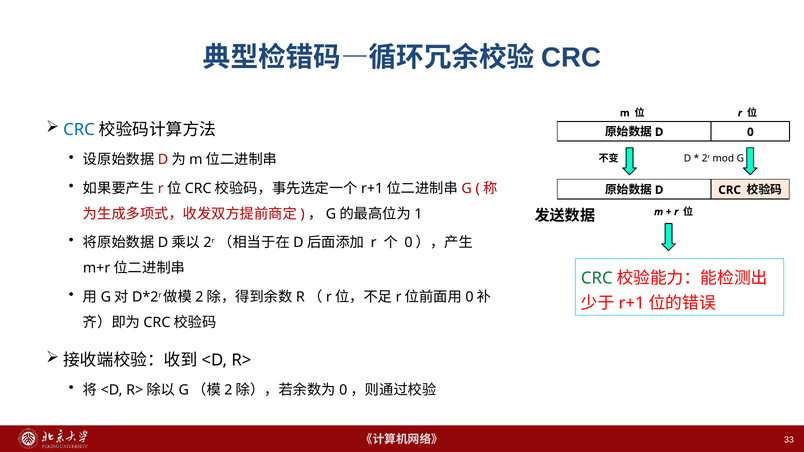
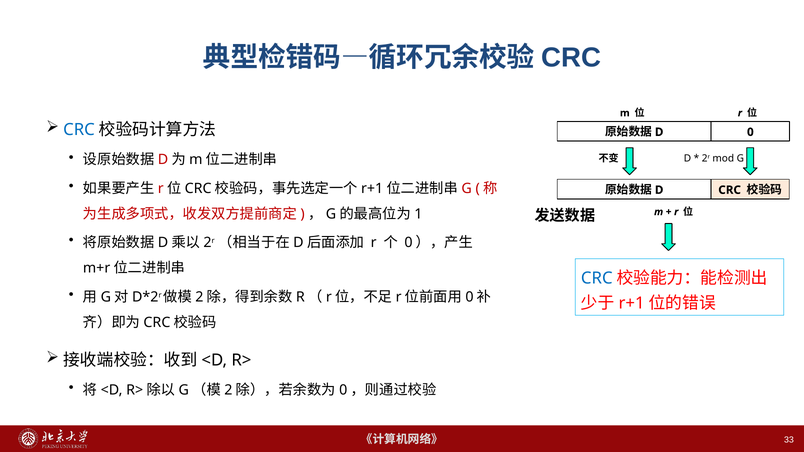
CRC at (597, 278) colour: green -> blue
